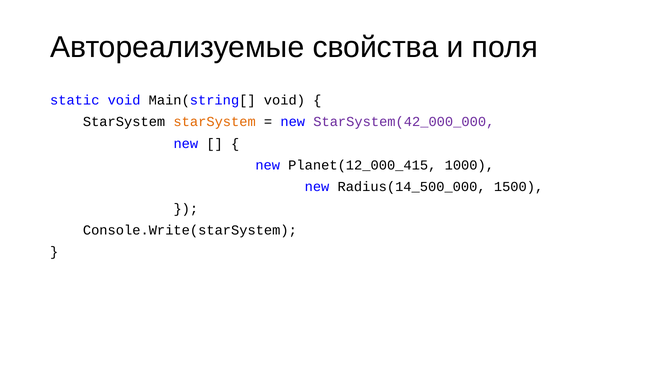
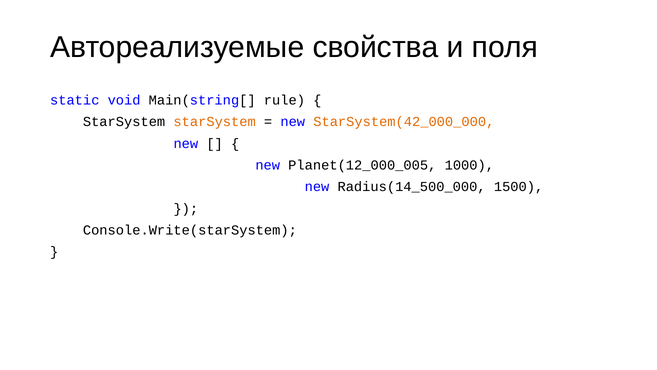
Main(string[ void: void -> rule
StarSystem(42_000_000 colour: purple -> orange
Planet(12_000_415: Planet(12_000_415 -> Planet(12_000_005
